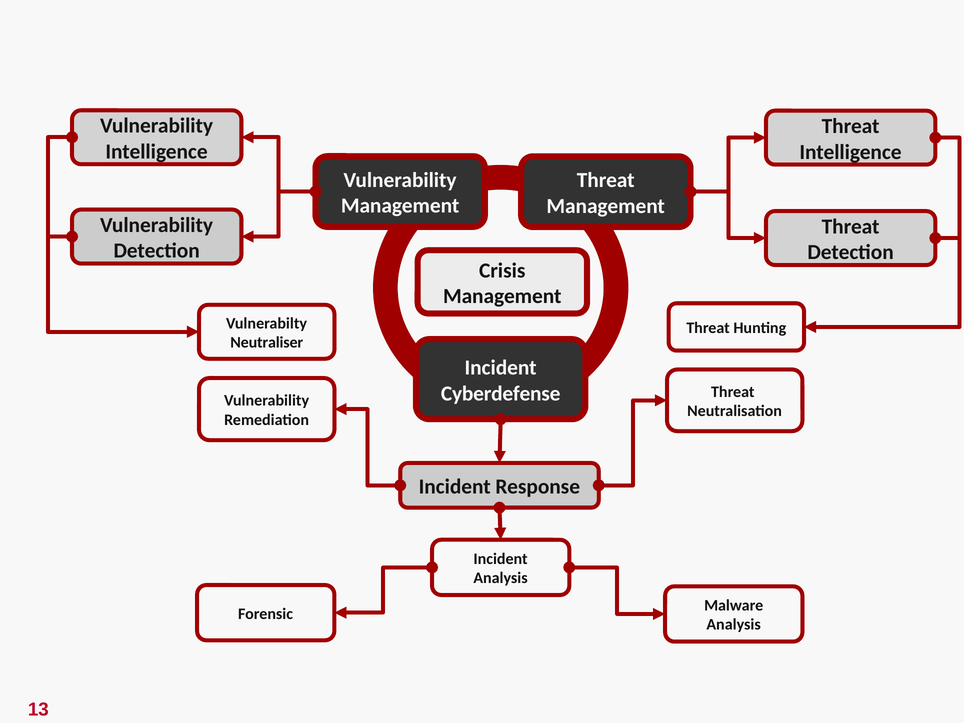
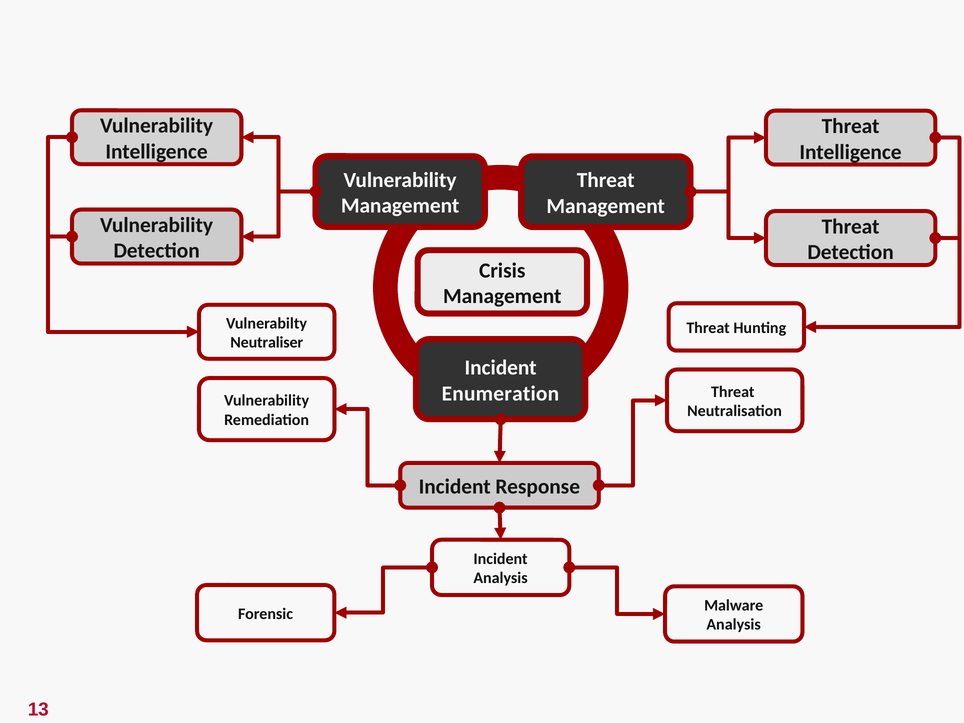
Cyberdefense: Cyberdefense -> Enumeration
